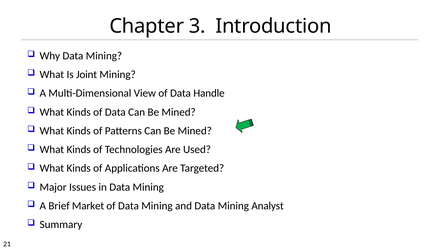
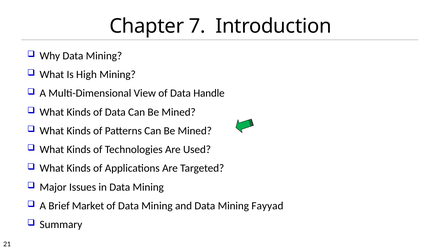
3: 3 -> 7
Joint: Joint -> High
Analyst: Analyst -> Fayyad
